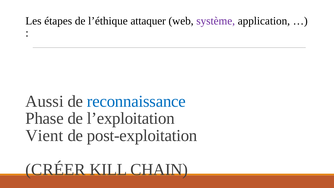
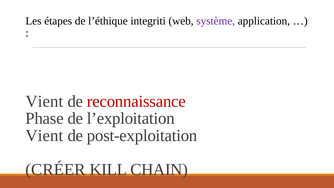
attaquer: attaquer -> integriti
Aussi at (45, 101): Aussi -> Vient
reconnaissance colour: blue -> red
